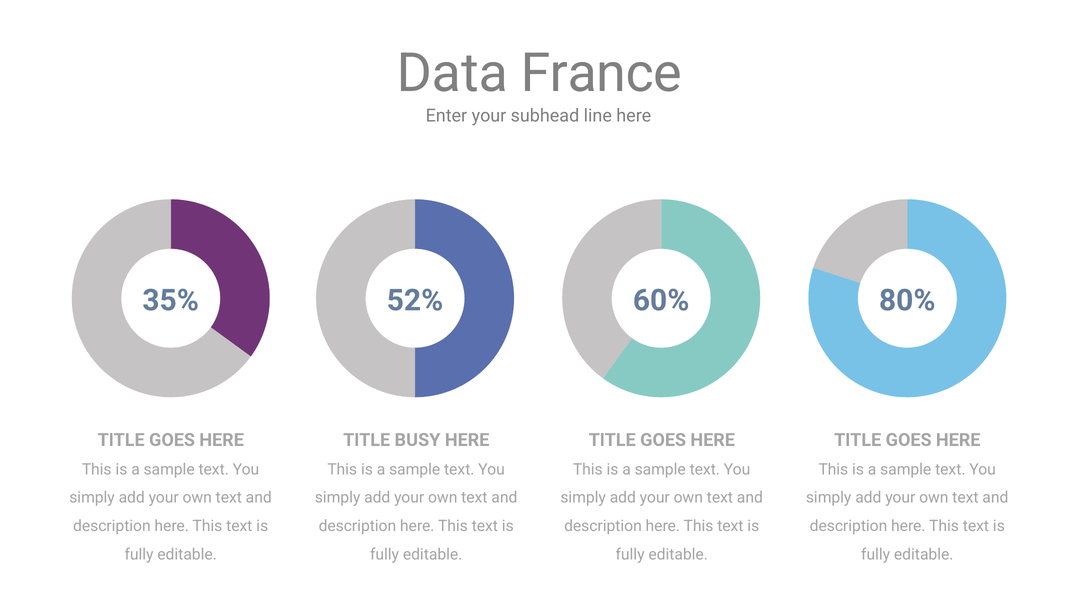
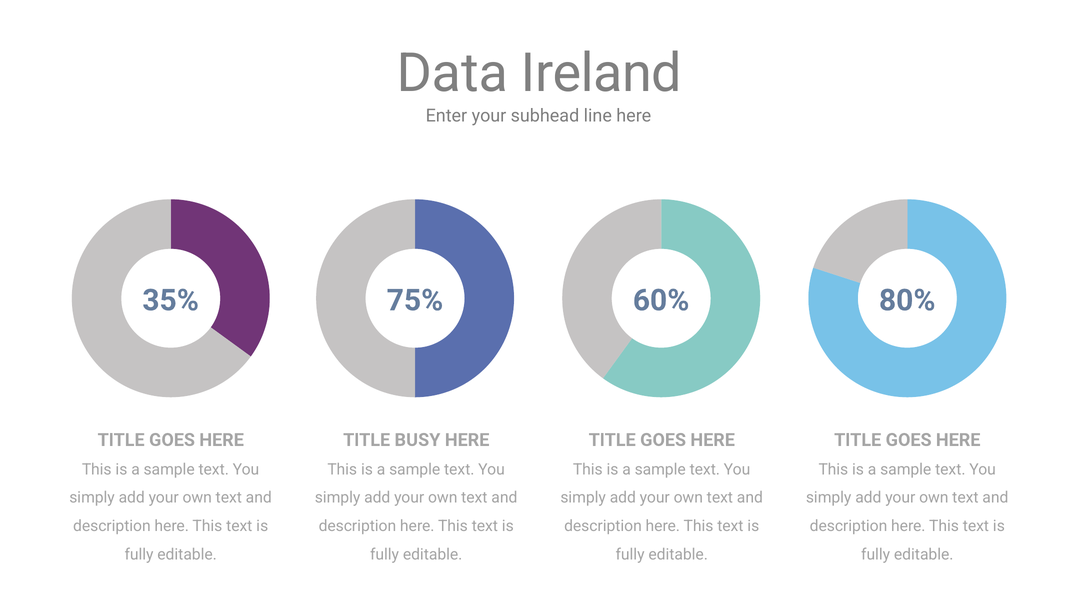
France: France -> Ireland
52%: 52% -> 75%
